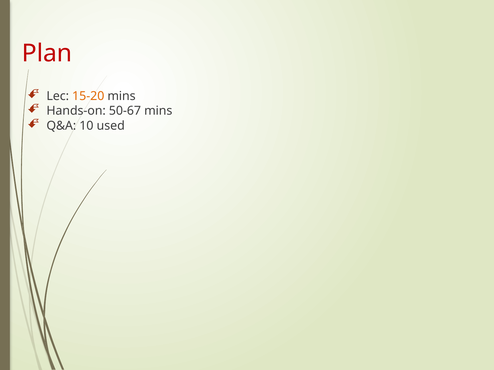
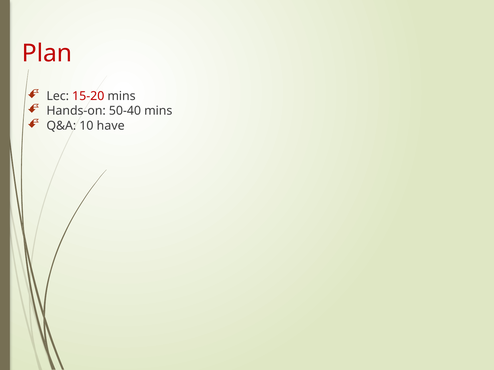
15-20 colour: orange -> red
50-67: 50-67 -> 50-40
used: used -> have
